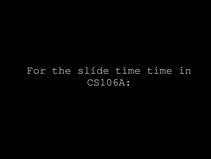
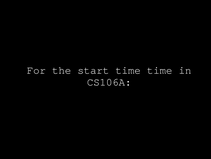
slide: slide -> start
